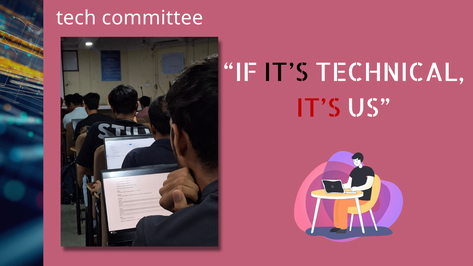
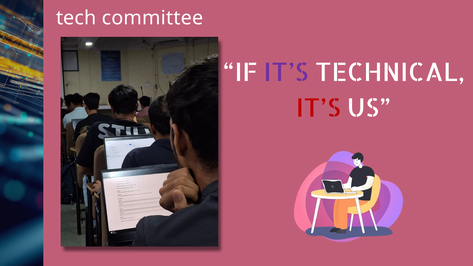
IT’S at (286, 73) colour: black -> purple
